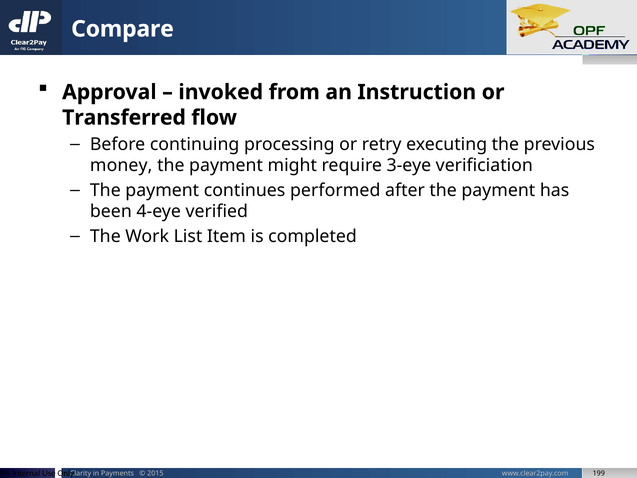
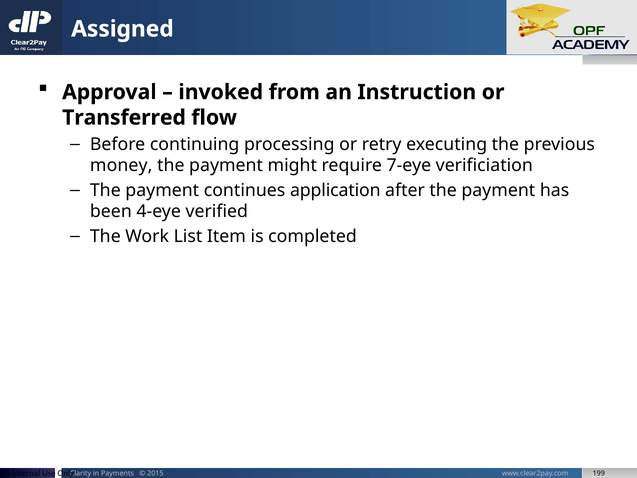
Compare: Compare -> Assigned
3-eye: 3-eye -> 7-eye
performed: performed -> application
